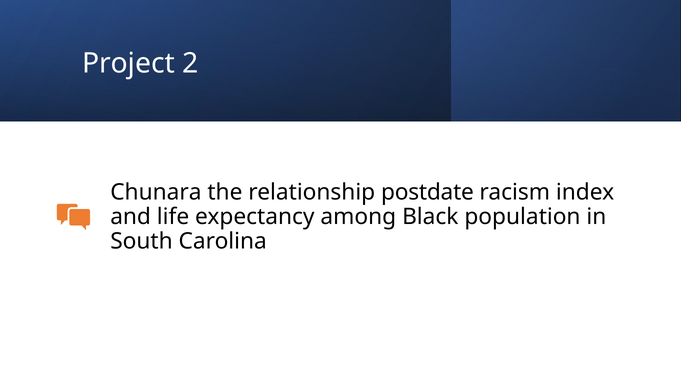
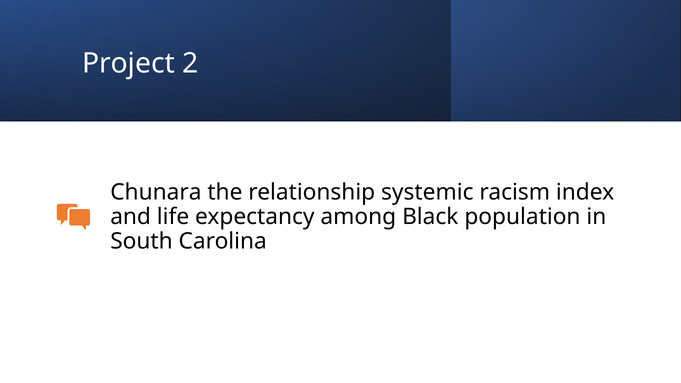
postdate: postdate -> systemic
